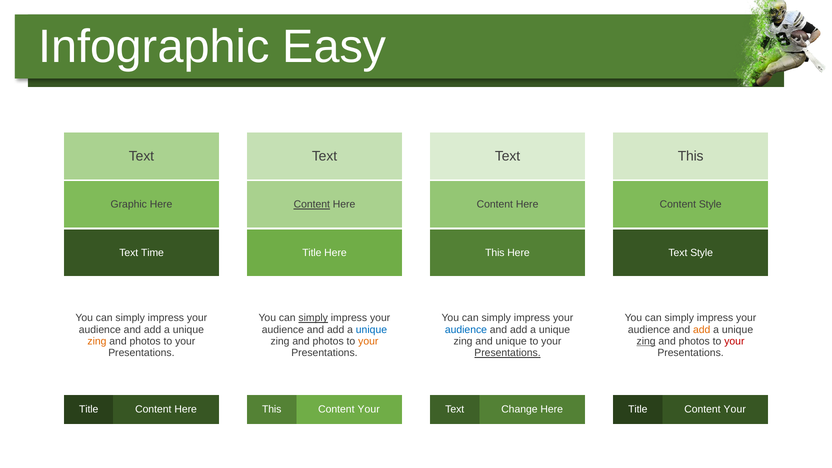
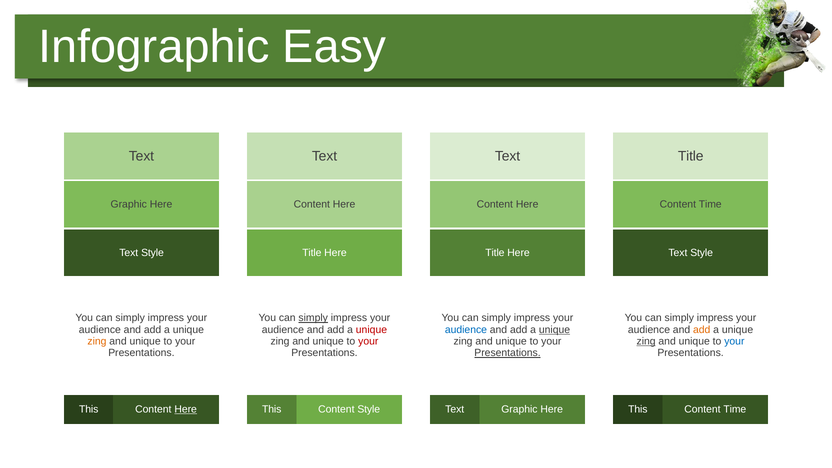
This at (691, 156): This -> Title
Content at (312, 204) underline: present -> none
Style at (710, 204): Style -> Time
Time at (152, 253): Time -> Style
This at (495, 253): This -> Title
unique at (371, 330) colour: blue -> red
unique at (554, 330) underline: none -> present
photos at (145, 341): photos -> unique
photos at (328, 341): photos -> unique
your at (368, 341) colour: orange -> red
photos at (694, 341): photos -> unique
your at (734, 341) colour: red -> blue
Title at (89, 409): Title -> This
Here at (186, 409) underline: none -> present
Your at (369, 409): Your -> Style
Change at (519, 409): Change -> Graphic
Title at (638, 409): Title -> This
Your at (735, 409): Your -> Time
